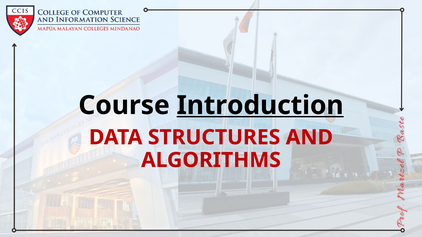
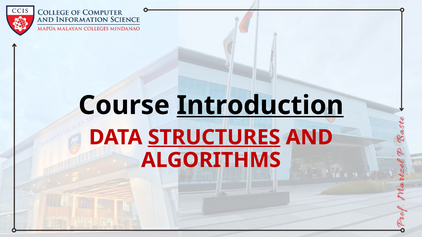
STRUCTURES underline: none -> present
